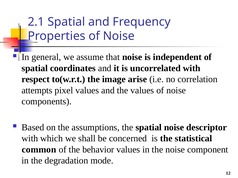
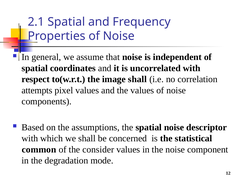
image arise: arise -> shall
behavior: behavior -> consider
